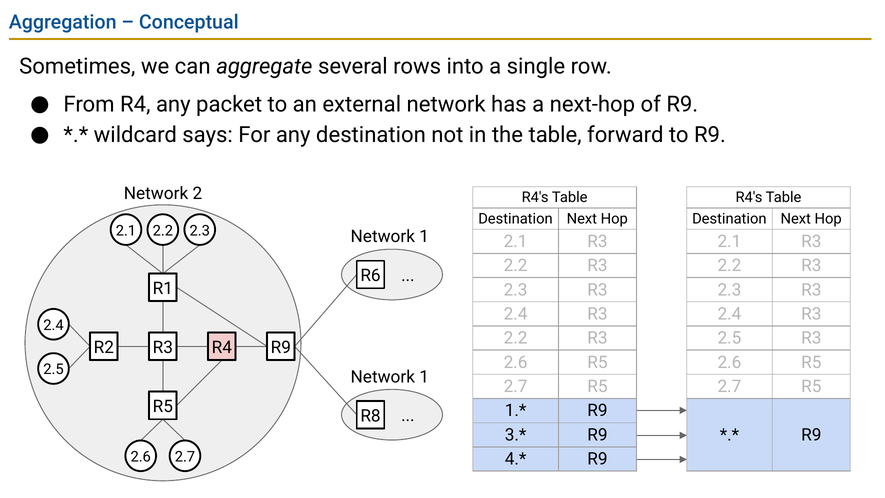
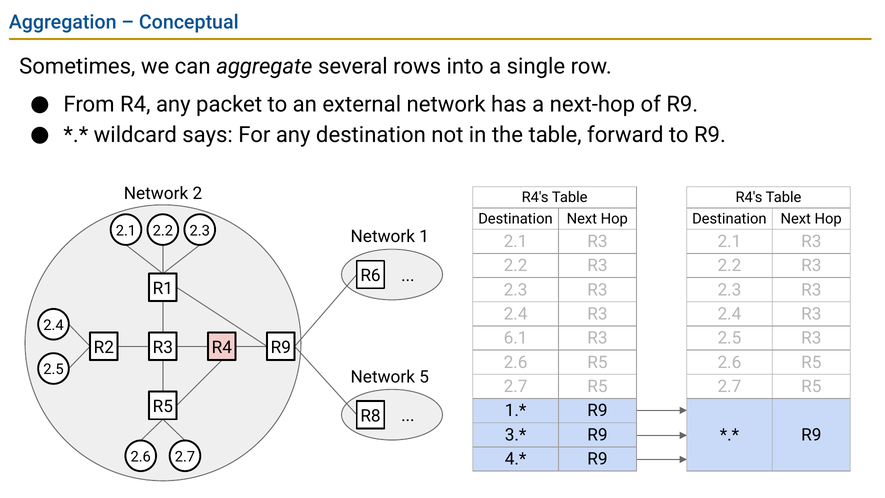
2.2 at (516, 338): 2.2 -> 6.1
1 at (424, 377): 1 -> 5
